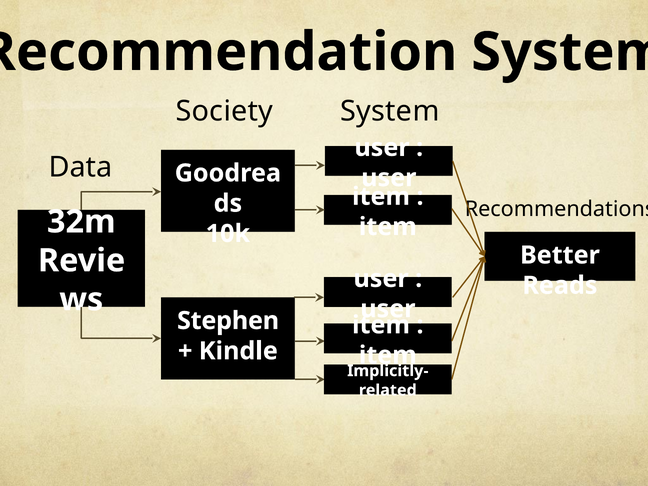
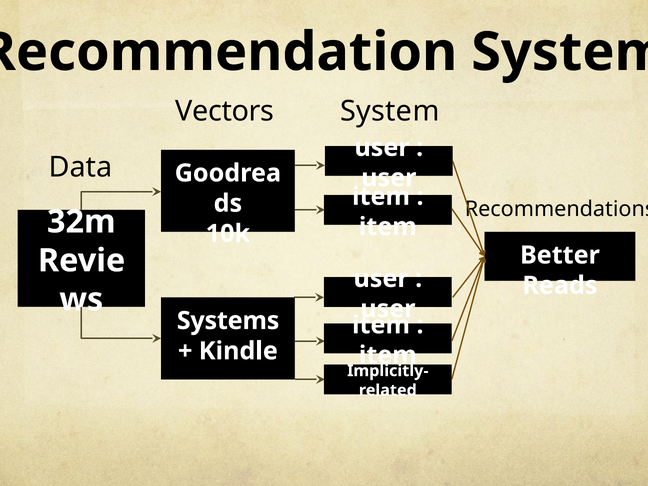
Society: Society -> Vectors
Stephen: Stephen -> Systems
